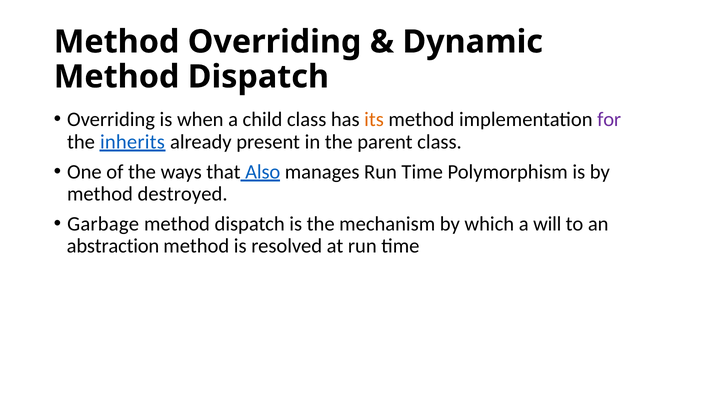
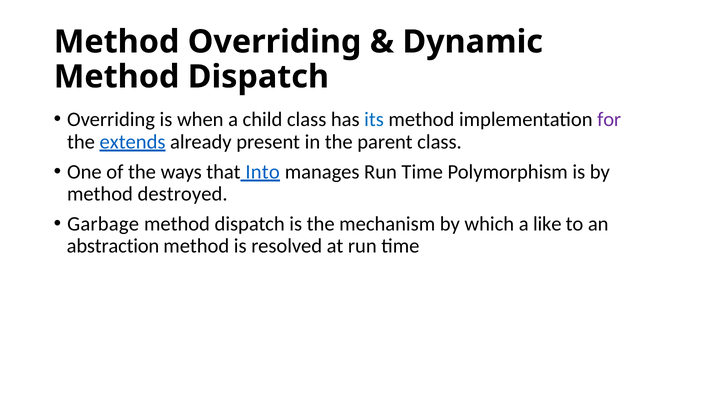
its colour: orange -> blue
inherits: inherits -> extends
Also: Also -> Into
will: will -> like
